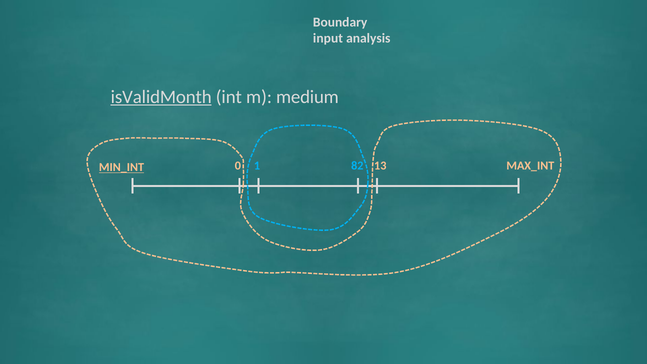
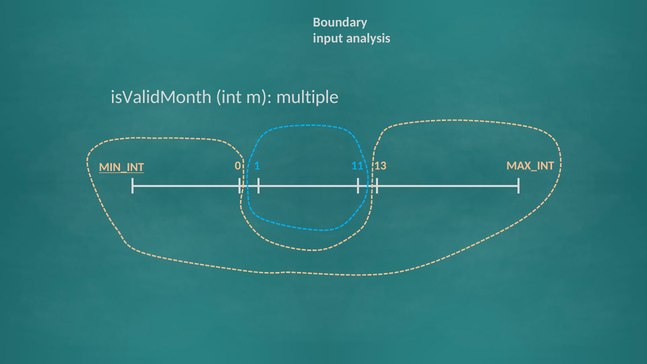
isValidMonth underline: present -> none
medium: medium -> multiple
82: 82 -> 11
